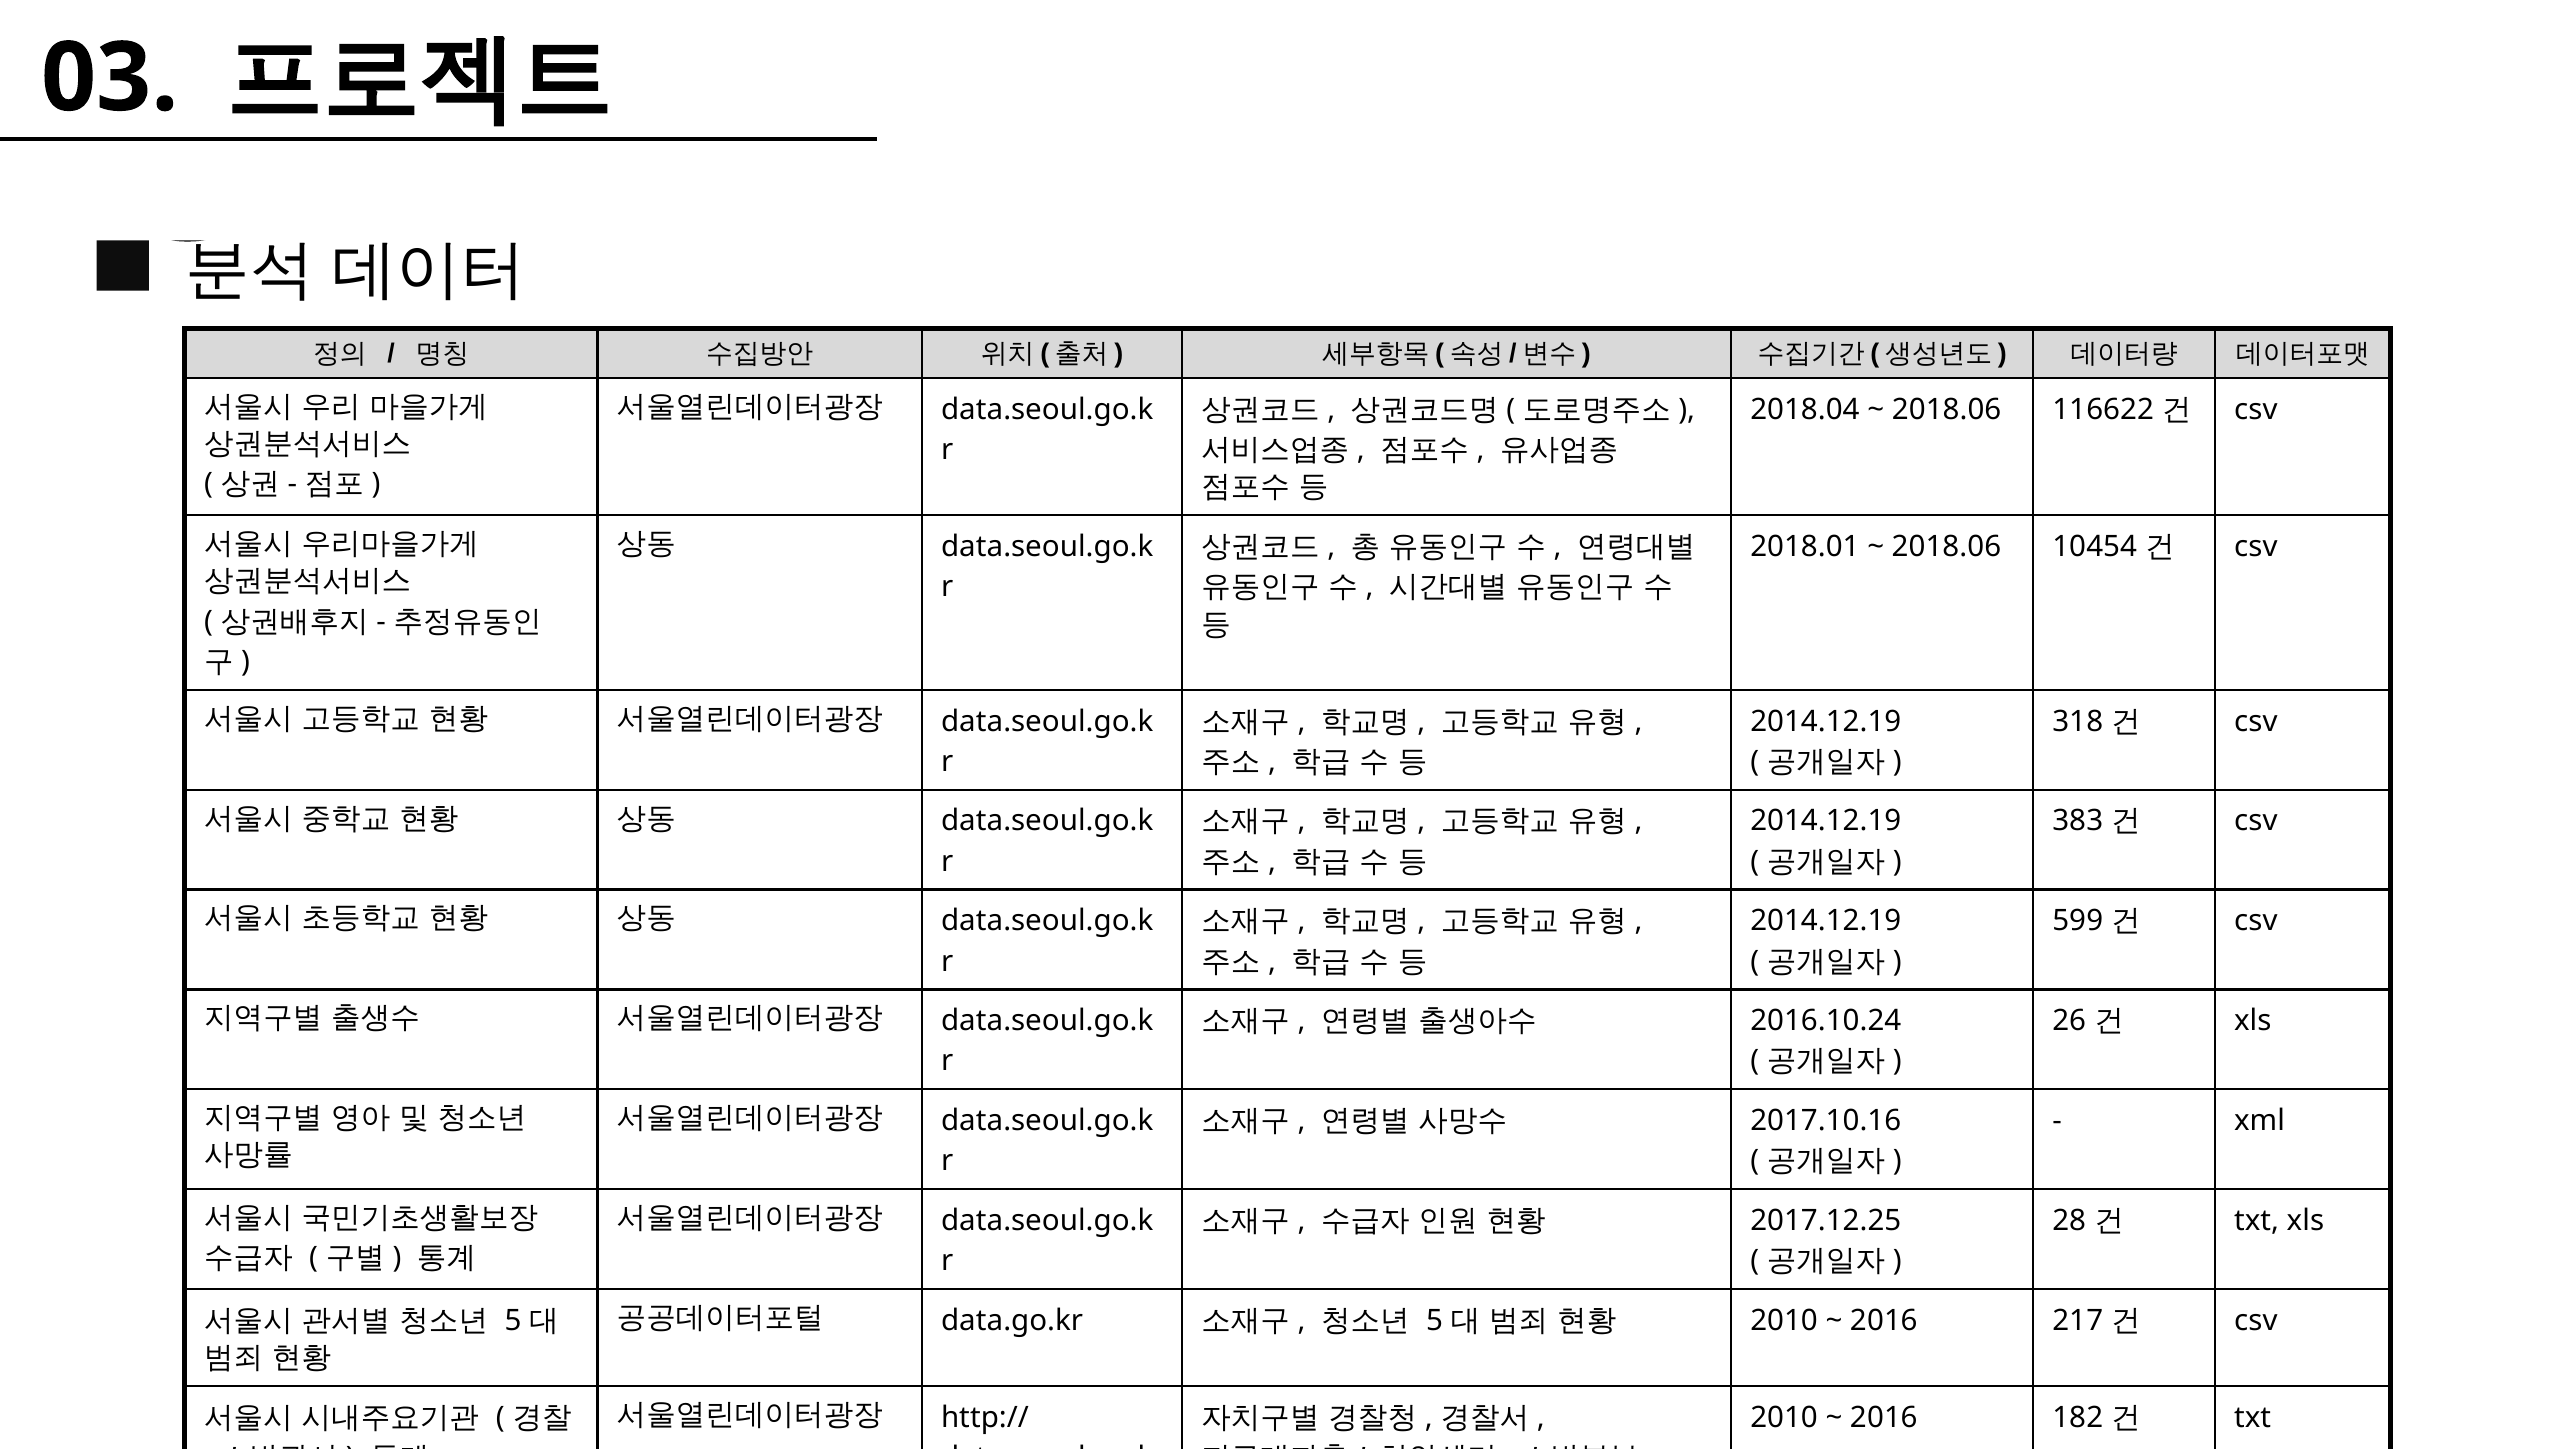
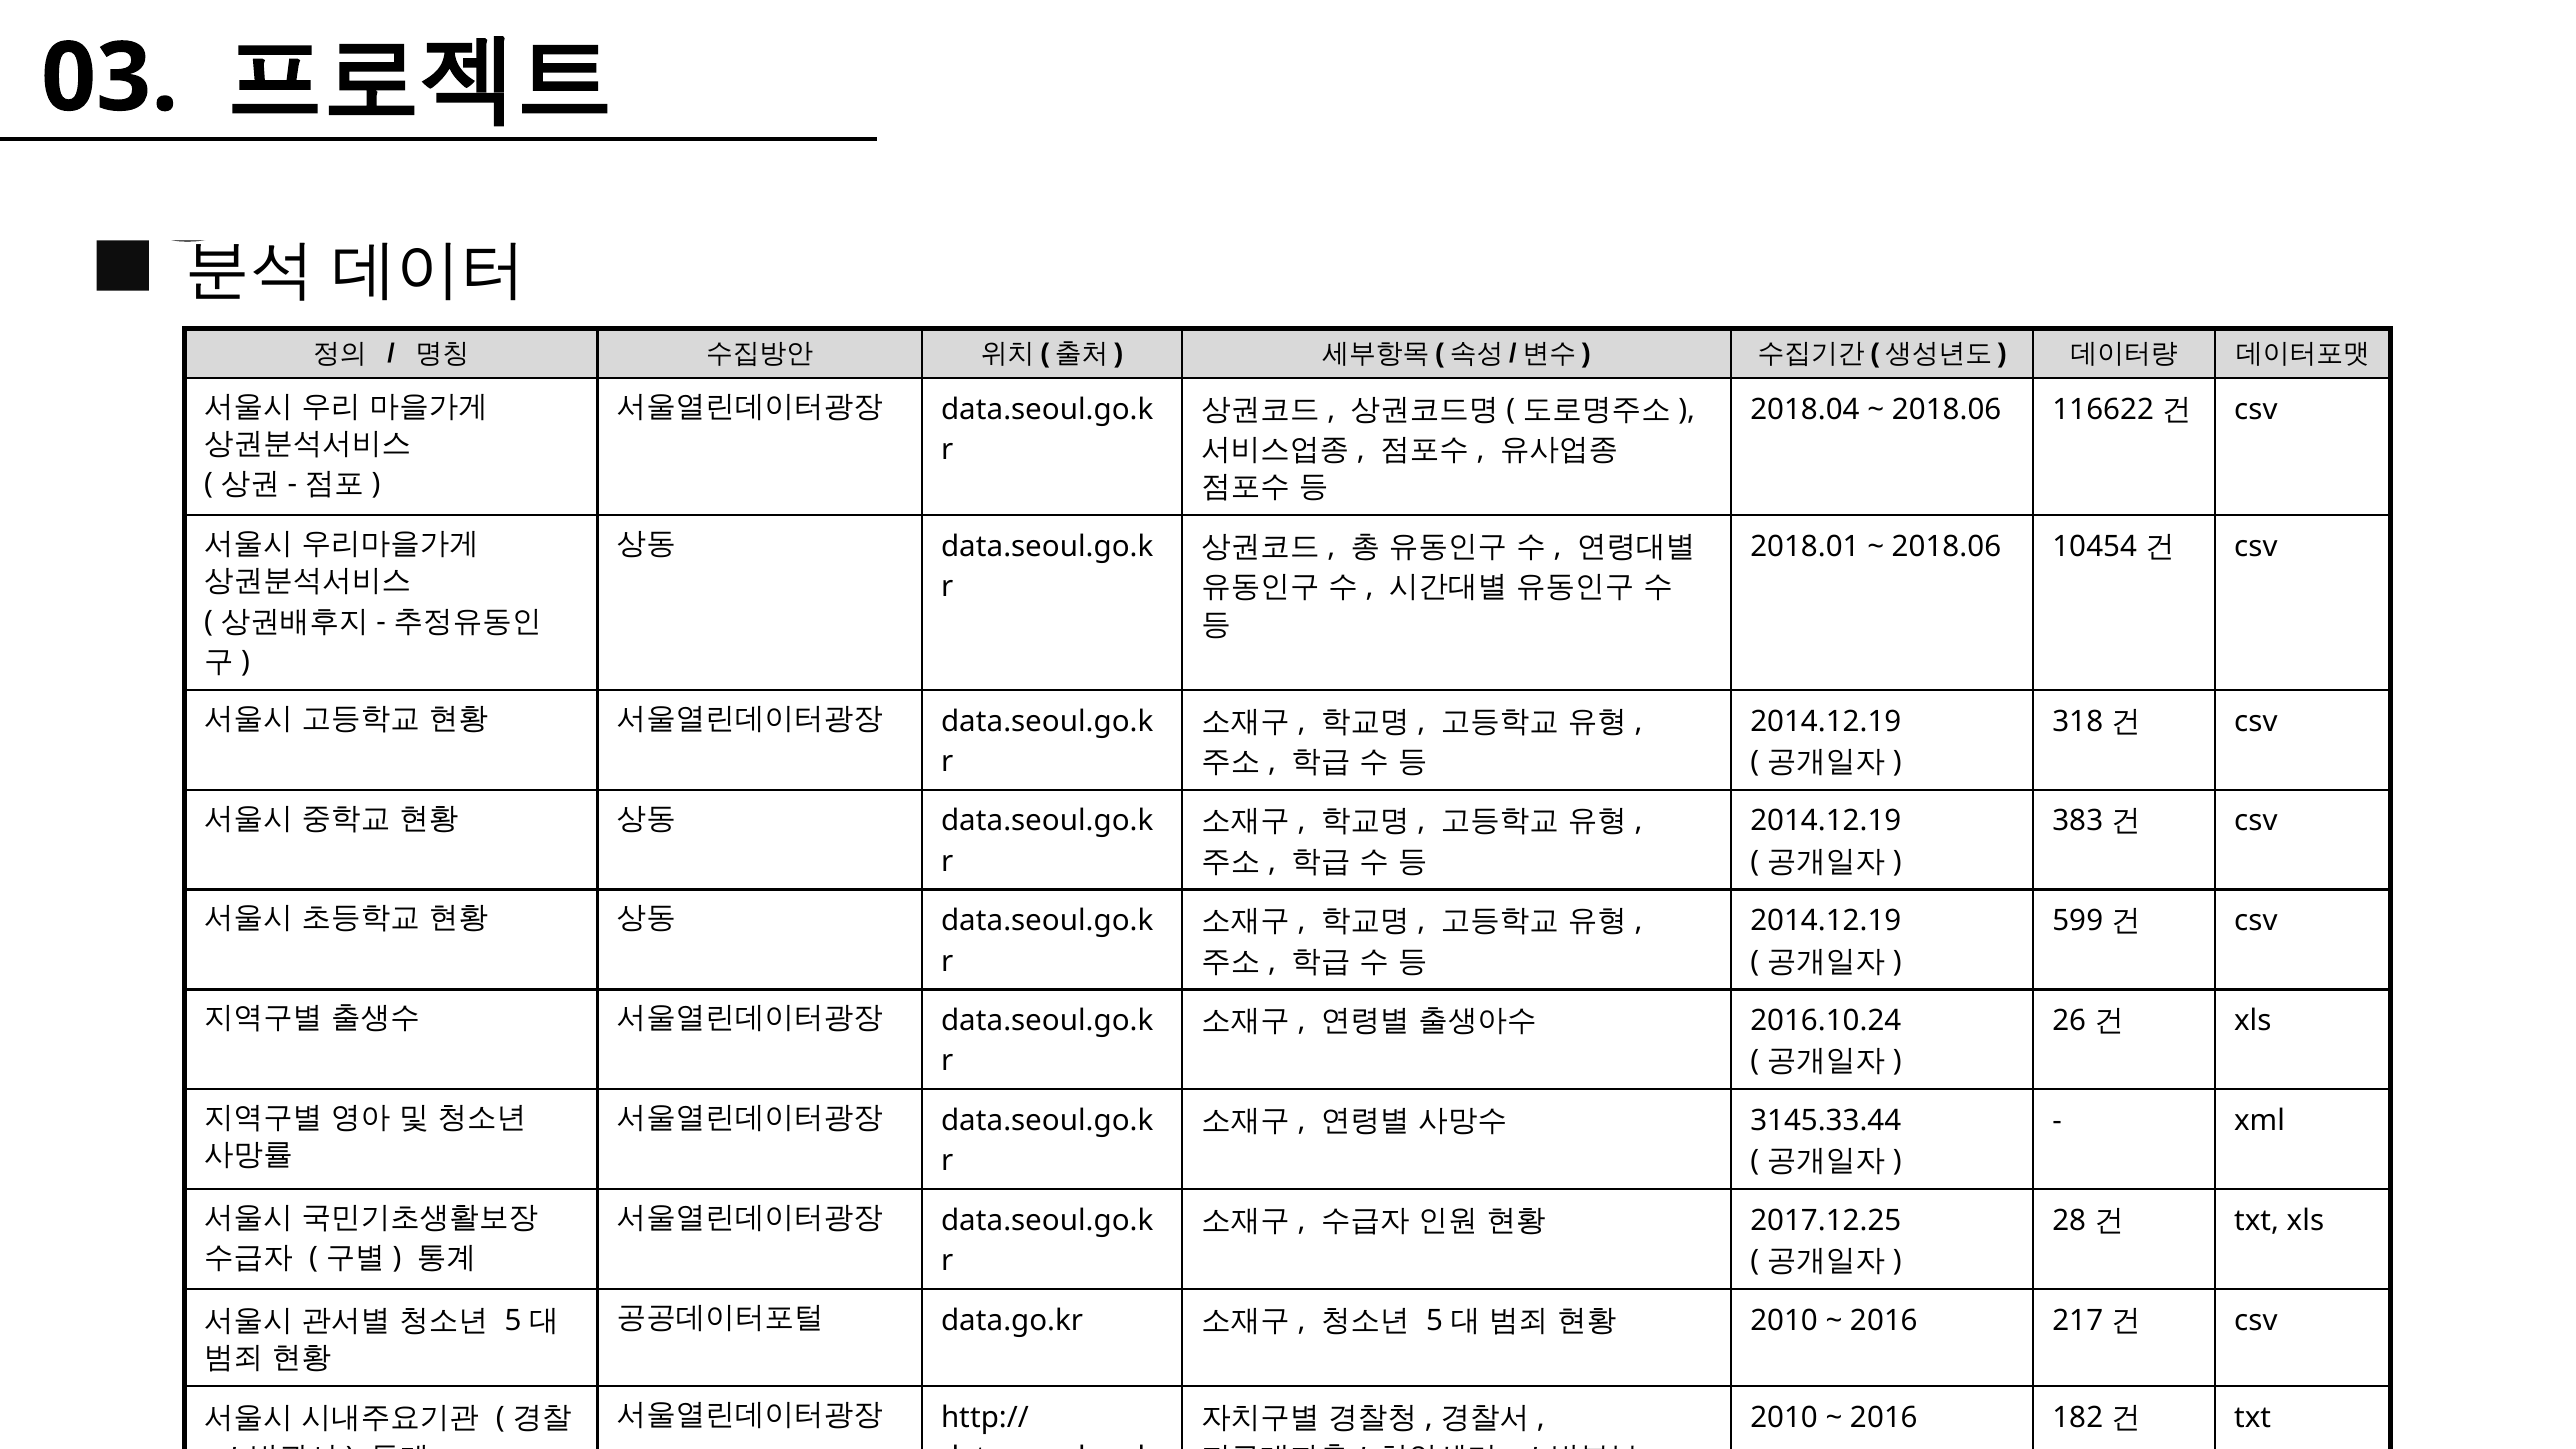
2017.10.16: 2017.10.16 -> 3145.33.44
